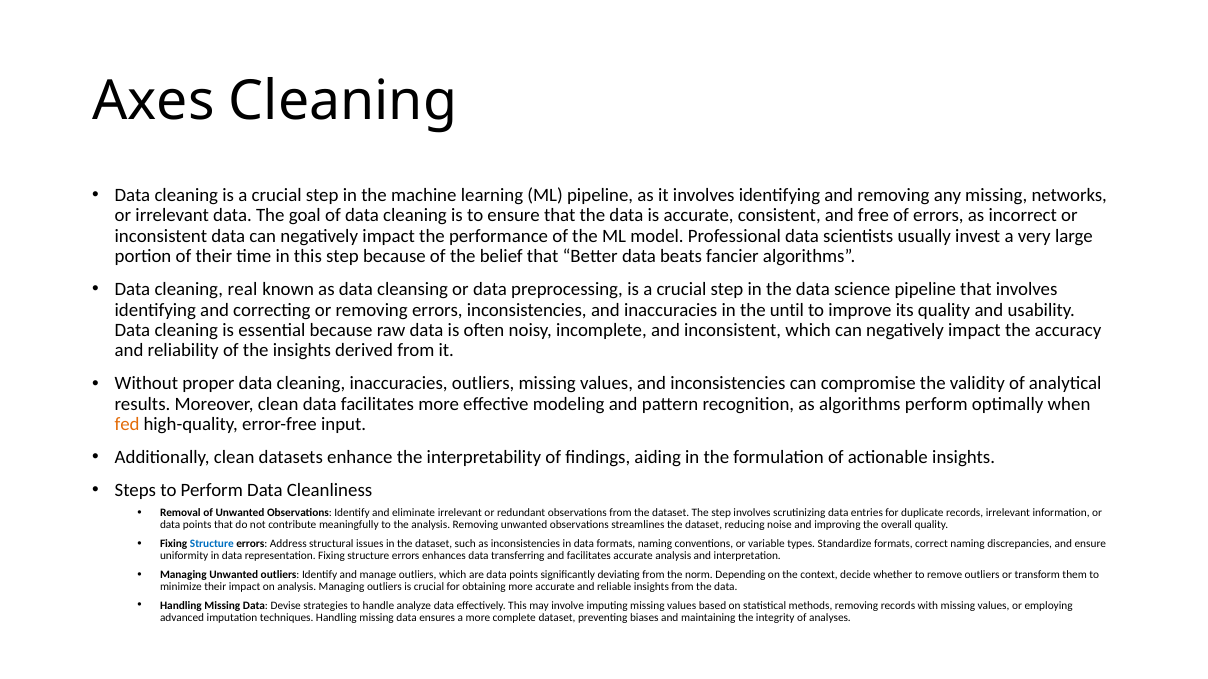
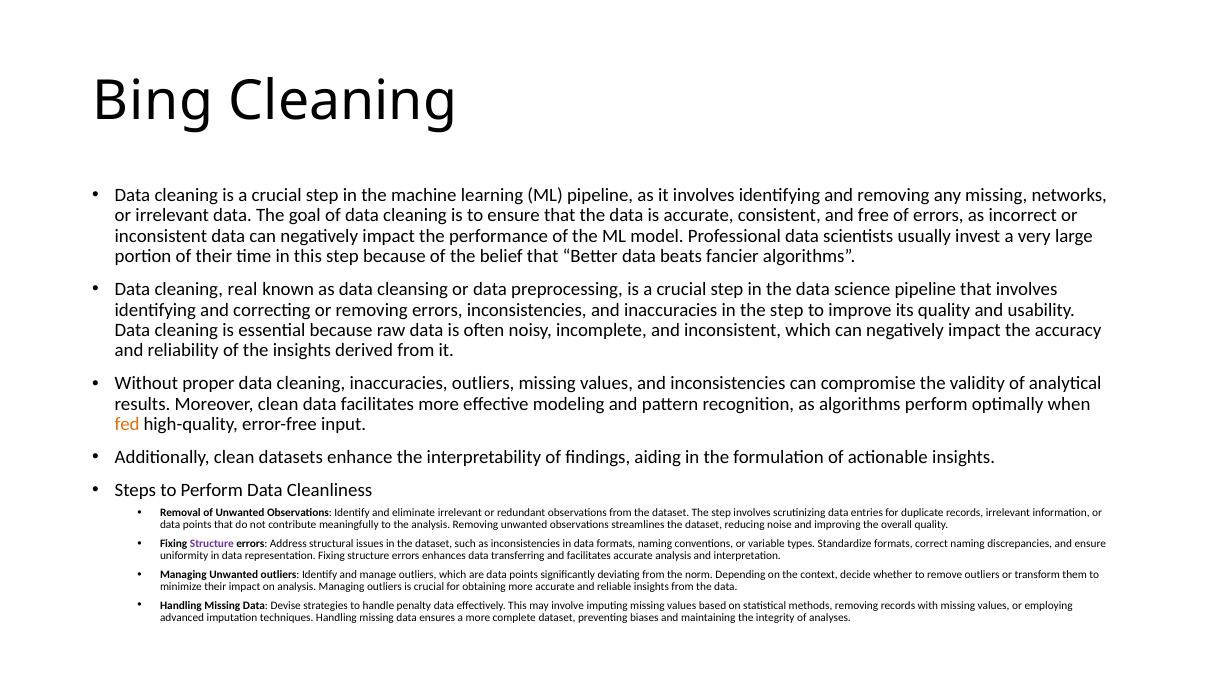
Axes: Axes -> Bing
in the until: until -> step
Structure at (212, 544) colour: blue -> purple
analyze: analyze -> penalty
